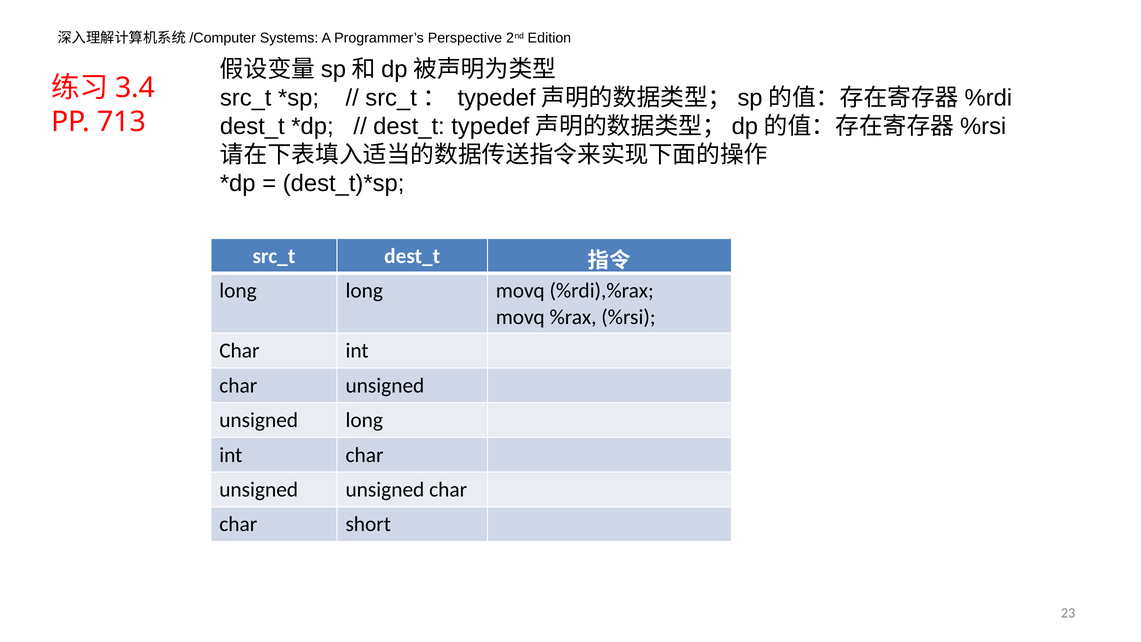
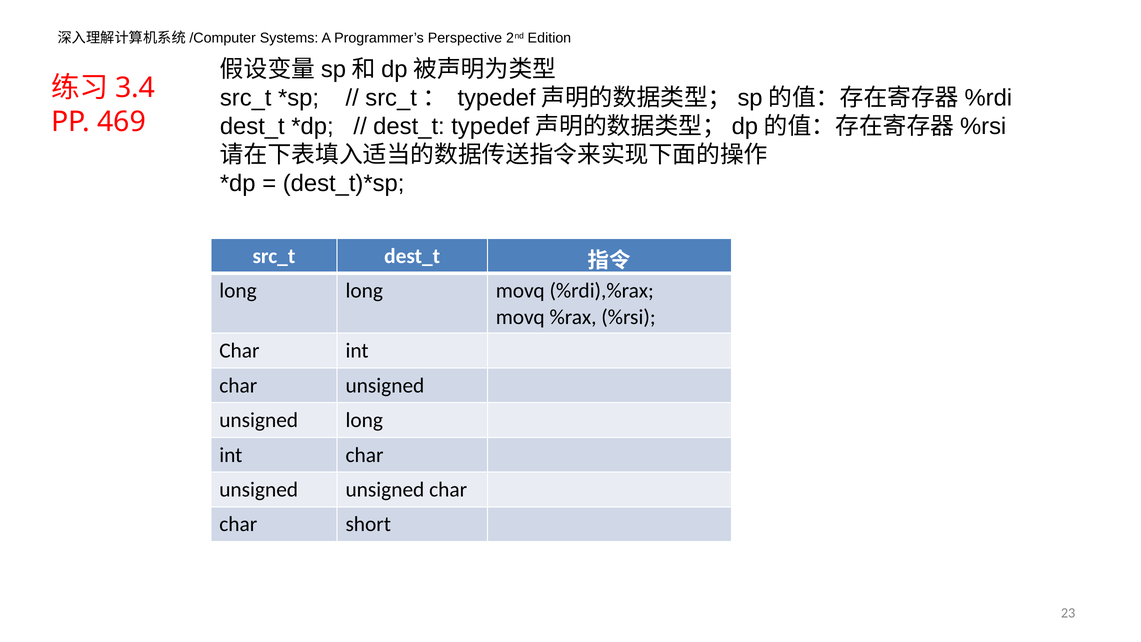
713: 713 -> 469
